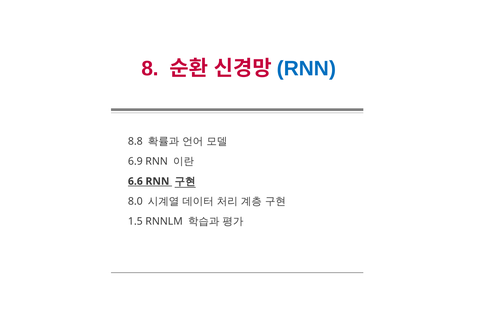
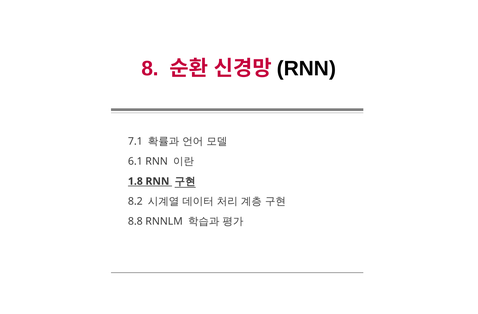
RNN at (306, 69) colour: blue -> black
8.8: 8.8 -> 7.1
6.9: 6.9 -> 6.1
6.6: 6.6 -> 1.8
8.0: 8.0 -> 8.2
1.5: 1.5 -> 8.8
